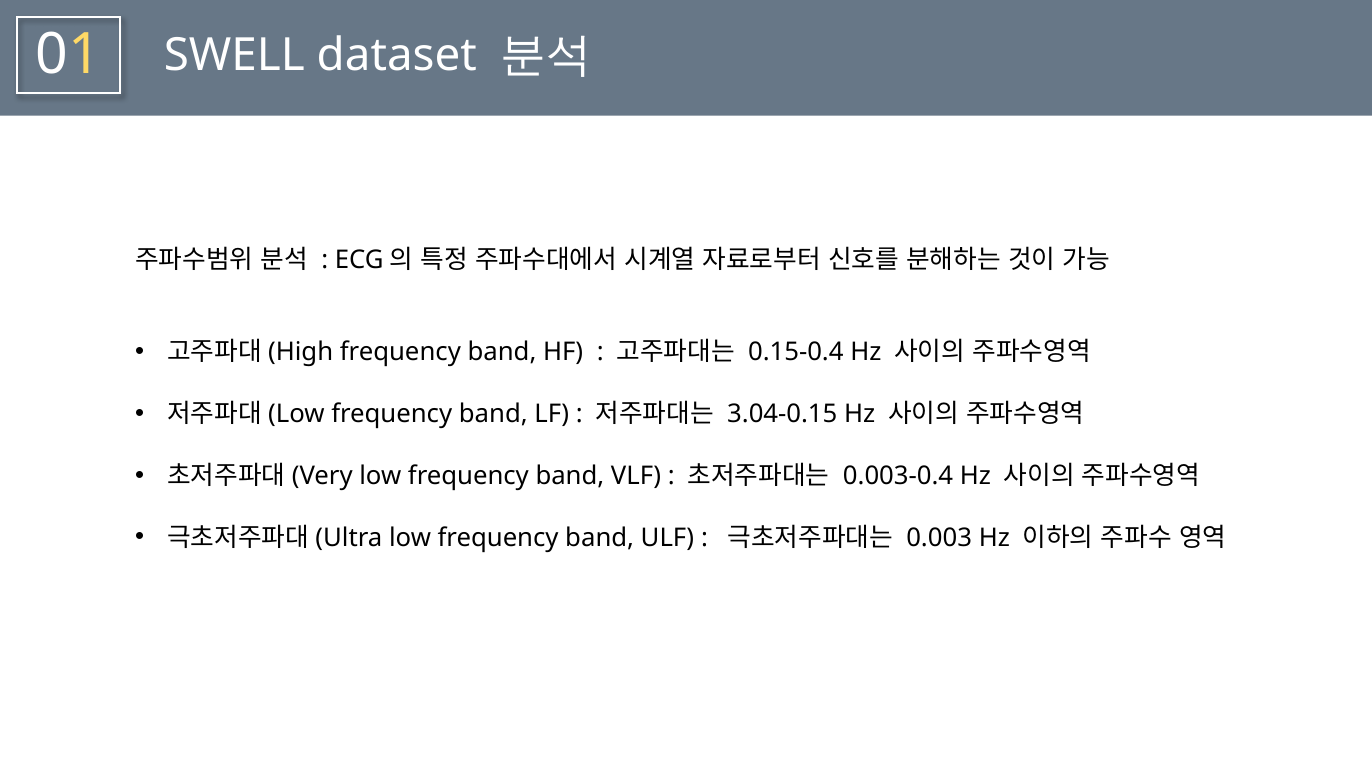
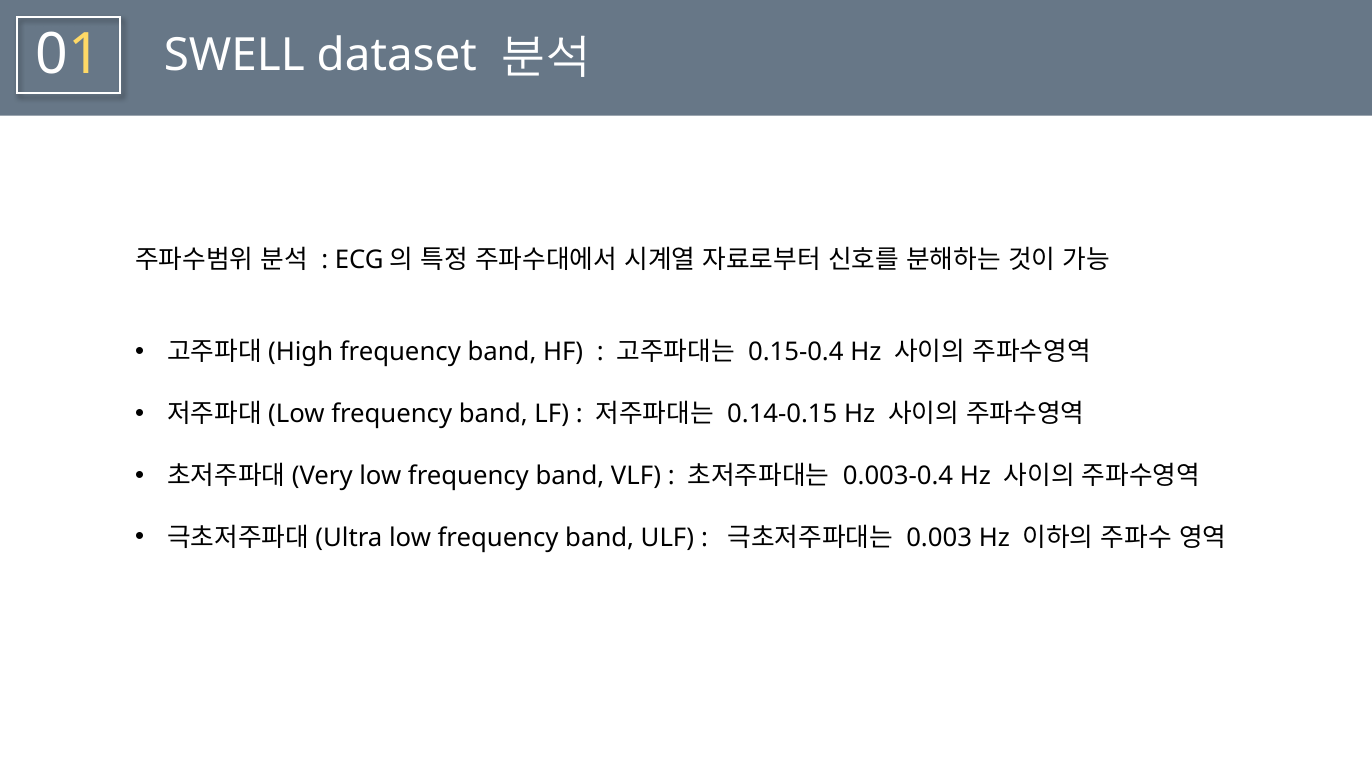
3.04-0.15: 3.04-0.15 -> 0.14-0.15
